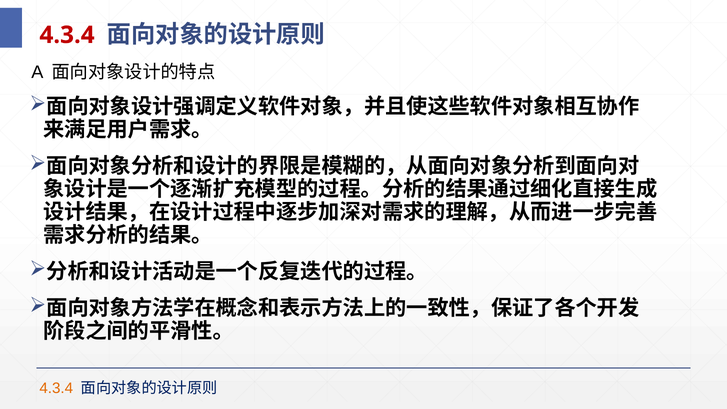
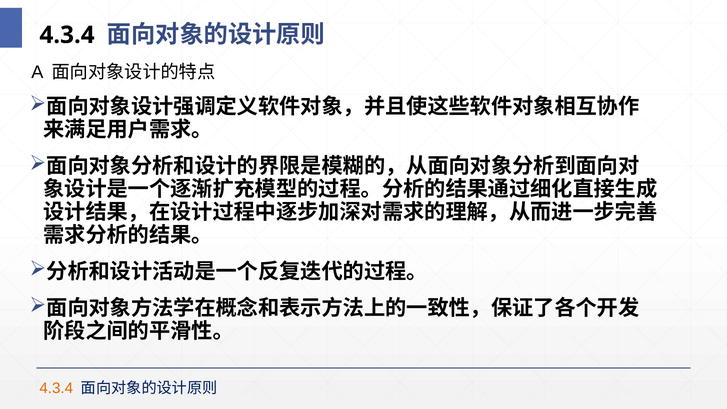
4.3.4 at (67, 35) colour: red -> black
